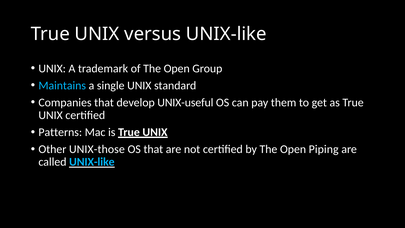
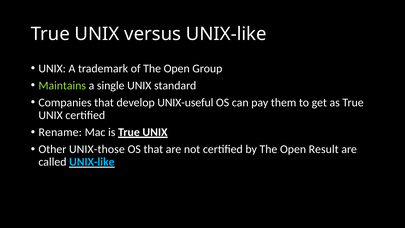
Maintains colour: light blue -> light green
Patterns: Patterns -> Rename
Piping: Piping -> Result
